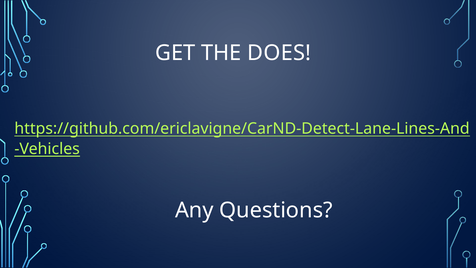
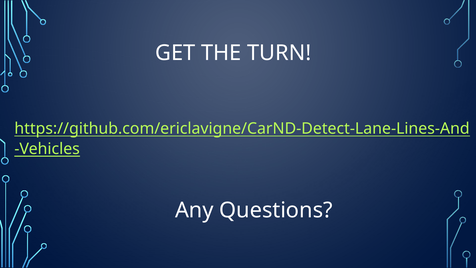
DOES: DOES -> TURN
